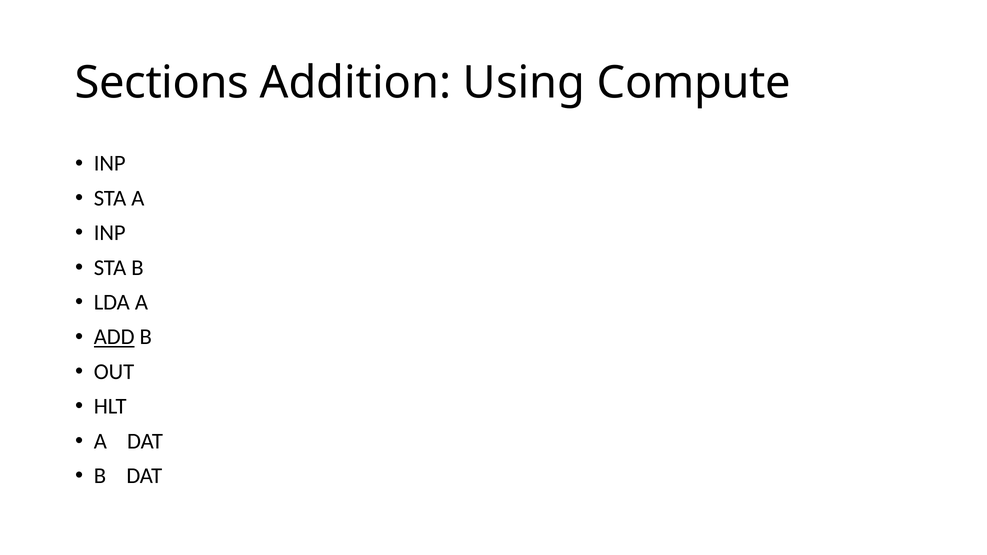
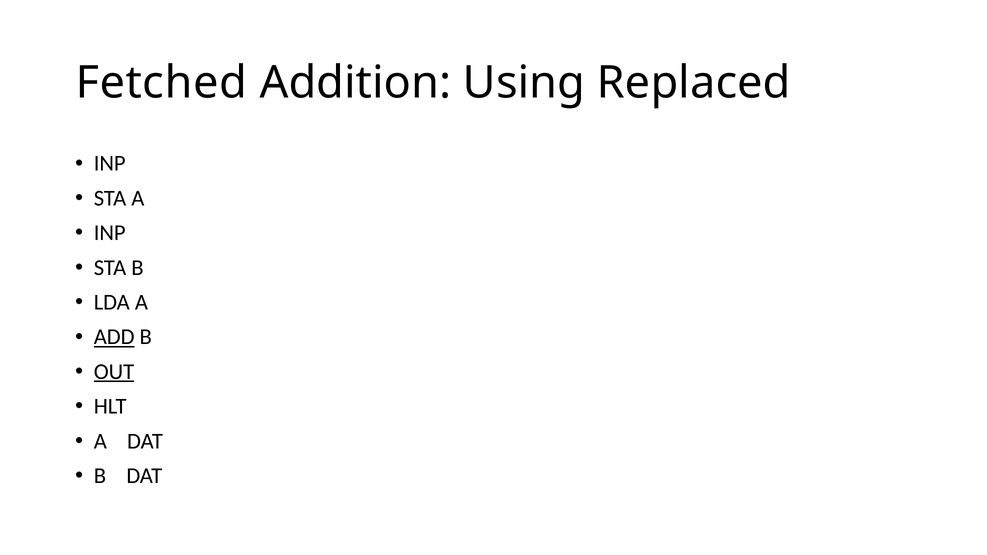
Sections: Sections -> Fetched
Compute: Compute -> Replaced
OUT underline: none -> present
